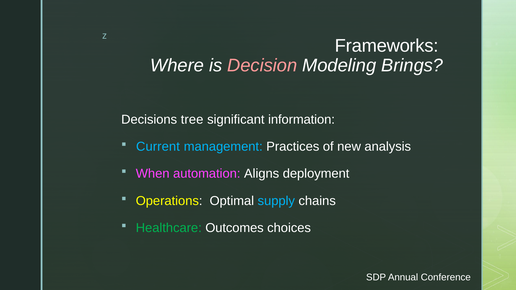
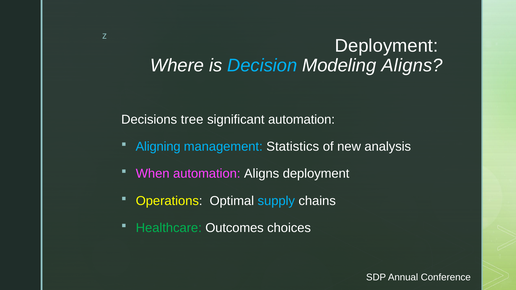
Frameworks at (387, 46): Frameworks -> Deployment
Decision colour: pink -> light blue
Modeling Brings: Brings -> Aligns
significant information: information -> automation
Current: Current -> Aligning
Practices: Practices -> Statistics
